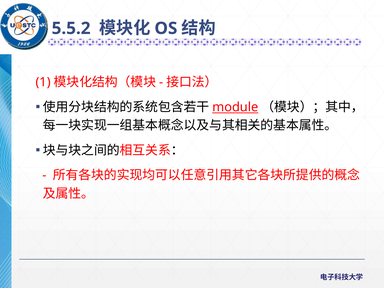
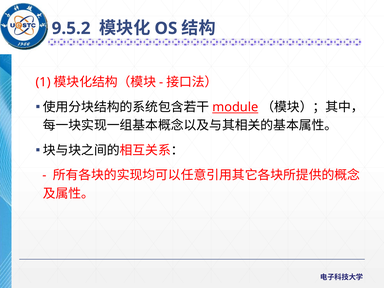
5.5.2: 5.5.2 -> 9.5.2
